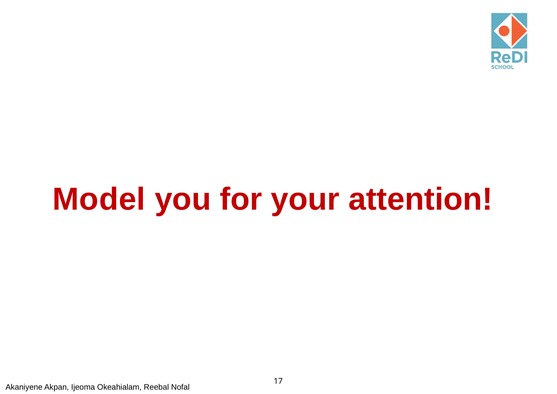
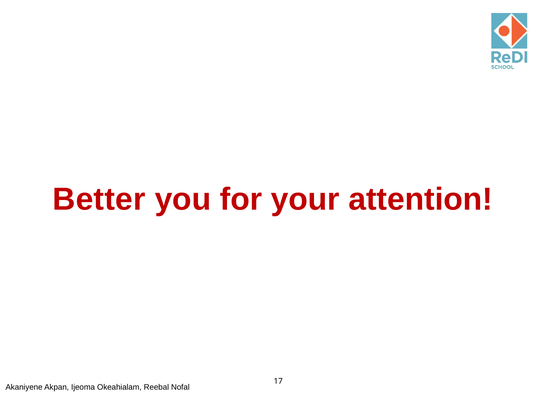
Model: Model -> Better
